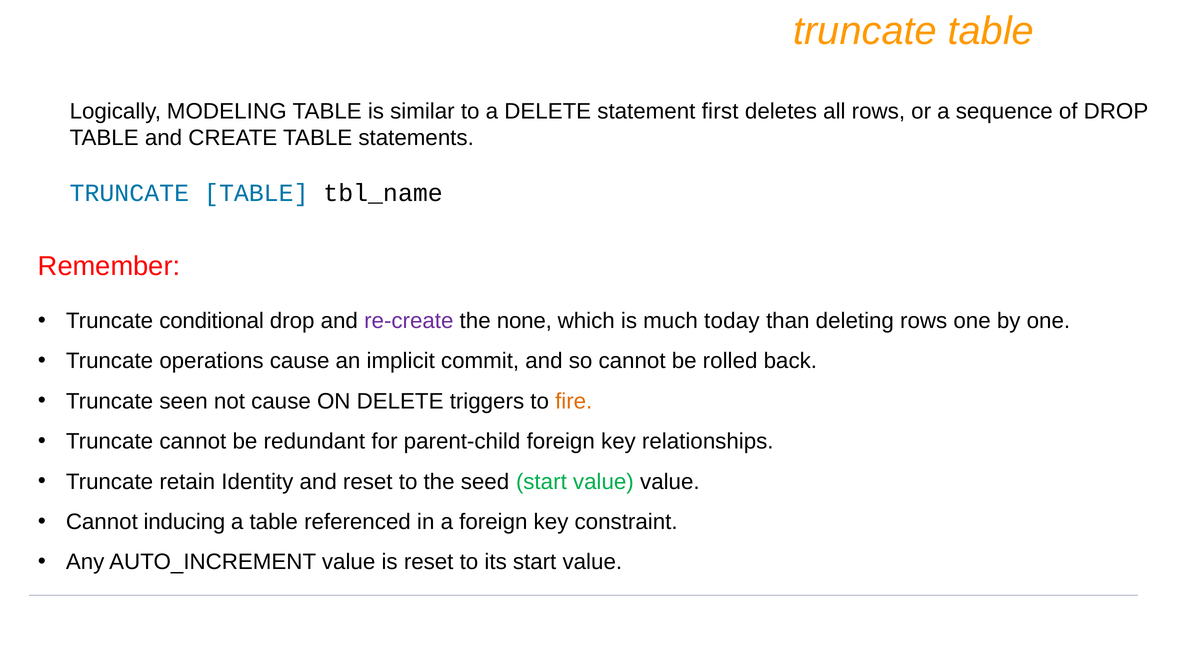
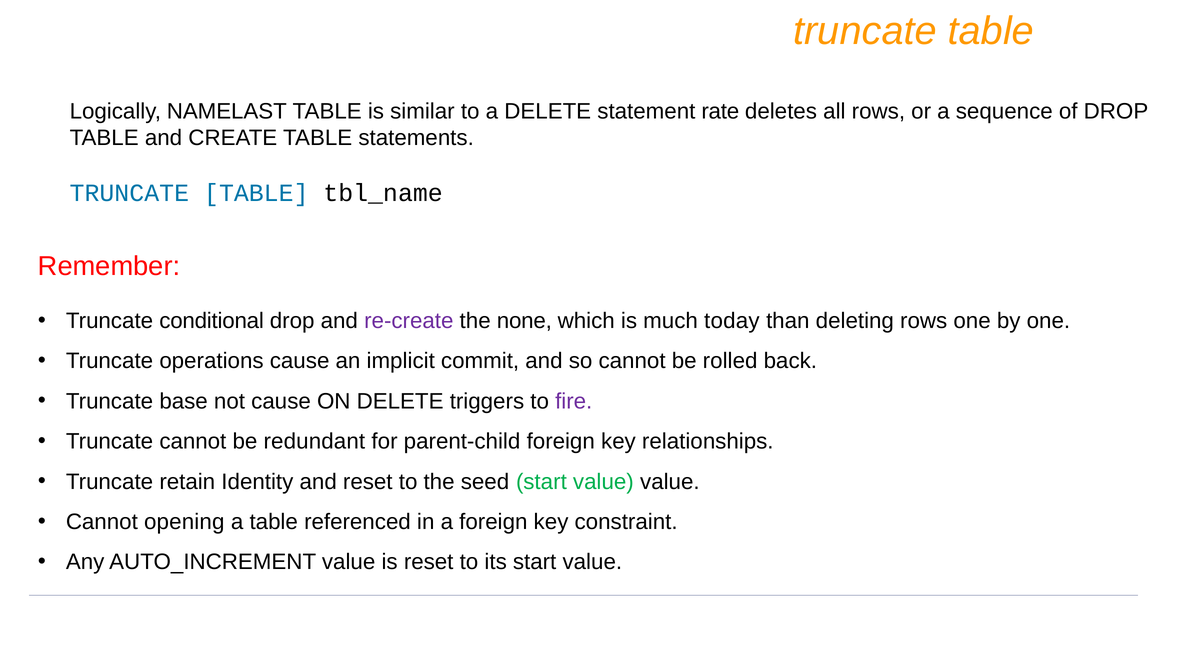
MODELING: MODELING -> NAMELAST
first: first -> rate
seen: seen -> base
fire colour: orange -> purple
inducing: inducing -> opening
